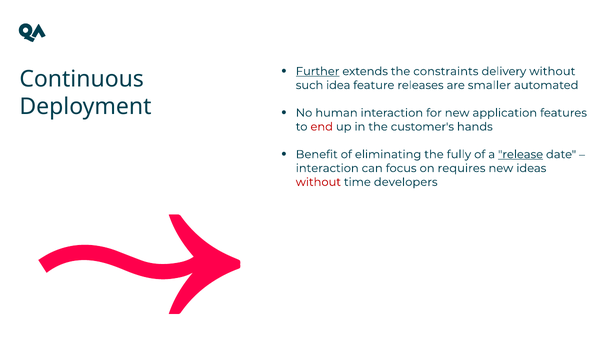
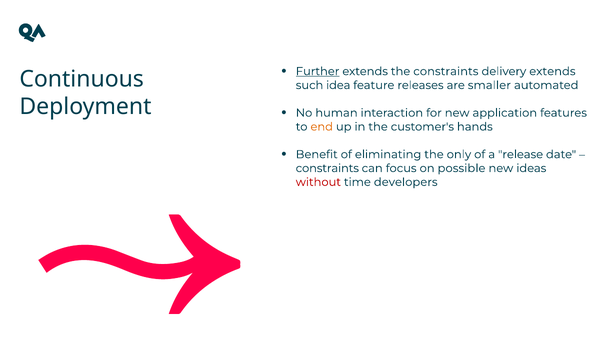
delivery without: without -> extends
end colour: red -> orange
fully: fully -> only
release underline: present -> none
interaction at (327, 168): interaction -> constraints
requires: requires -> possible
